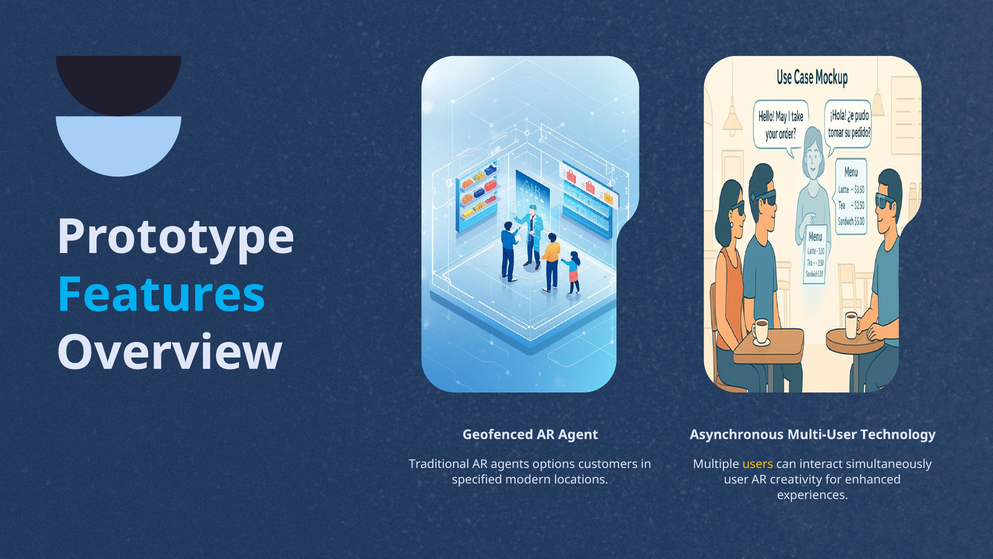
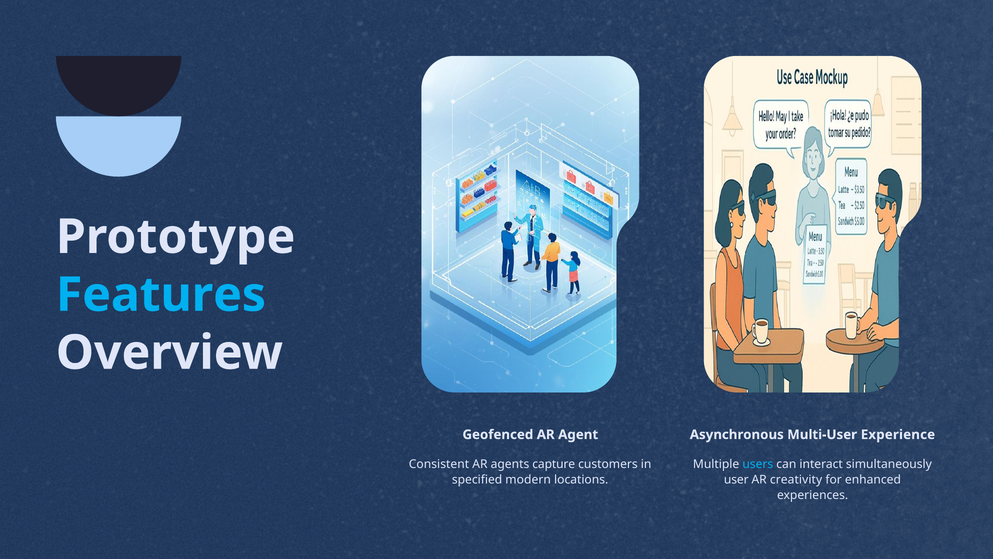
Technology: Technology -> Experience
Traditional: Traditional -> Consistent
options: options -> capture
users colour: yellow -> light blue
